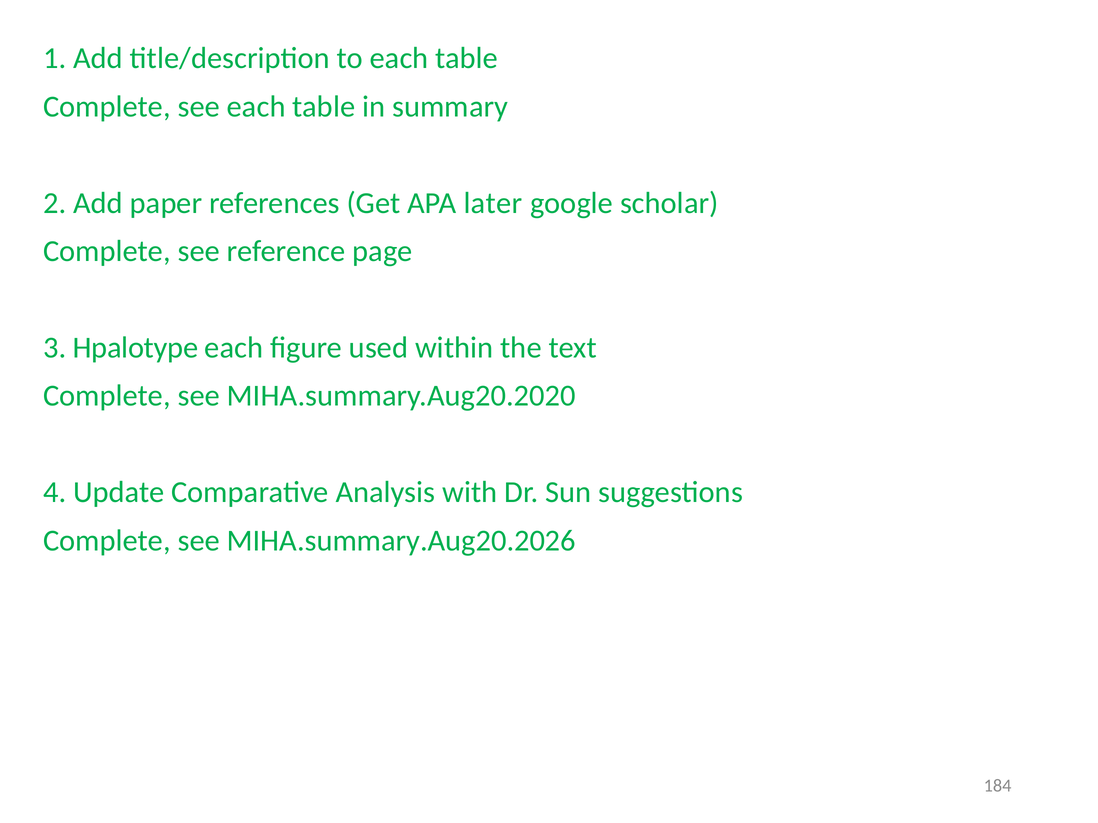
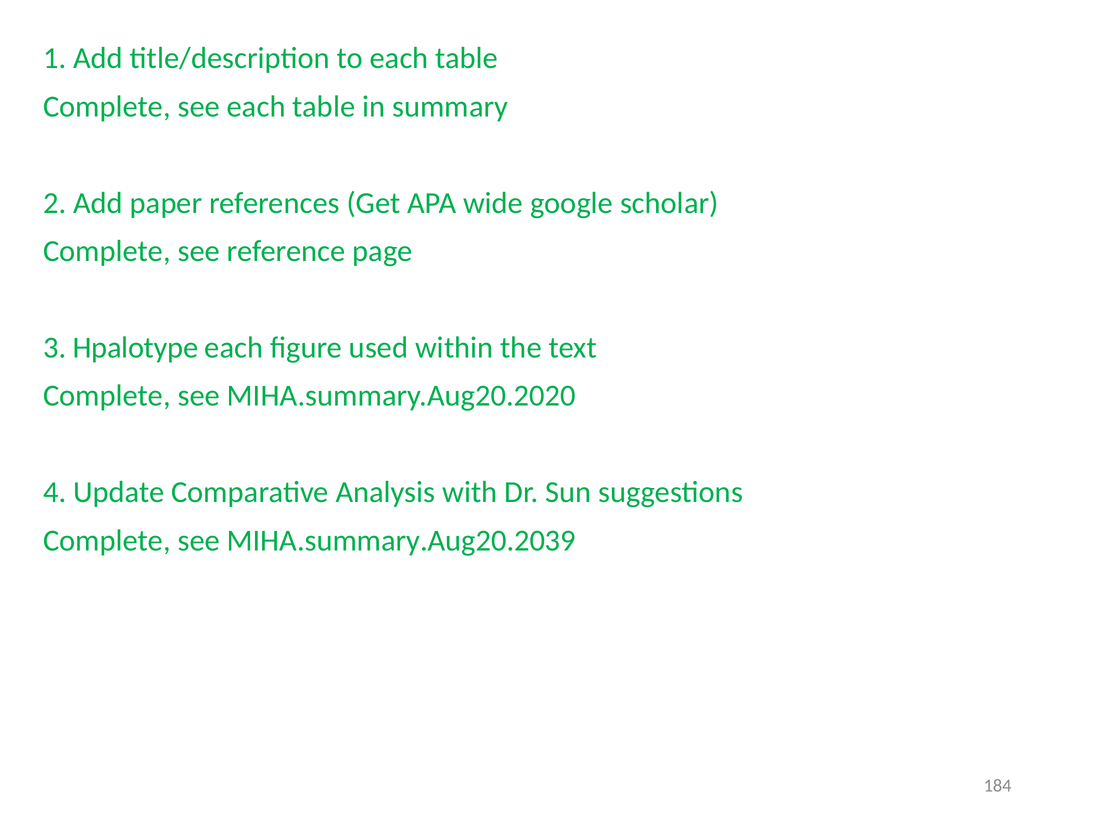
later: later -> wide
MIHA.summary.Aug20.2026: MIHA.summary.Aug20.2026 -> MIHA.summary.Aug20.2039
